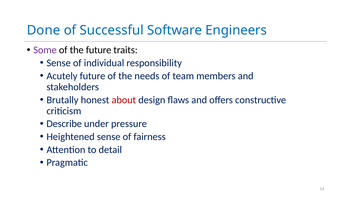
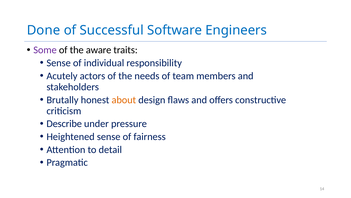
the future: future -> aware
Acutely future: future -> actors
about colour: red -> orange
